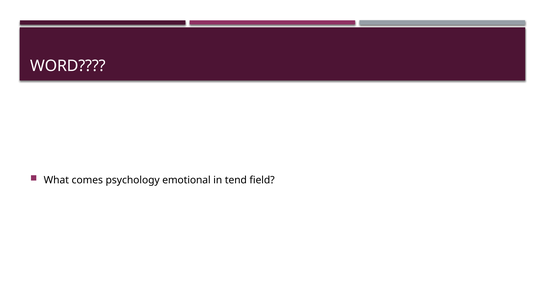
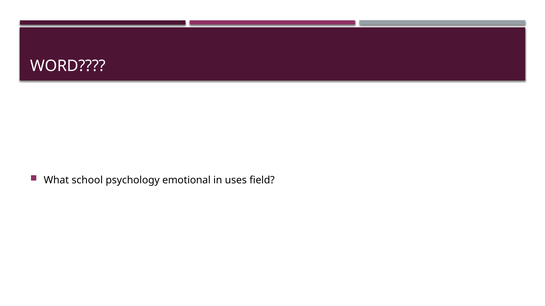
comes: comes -> school
tend: tend -> uses
